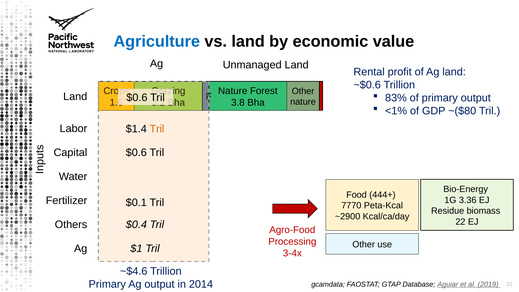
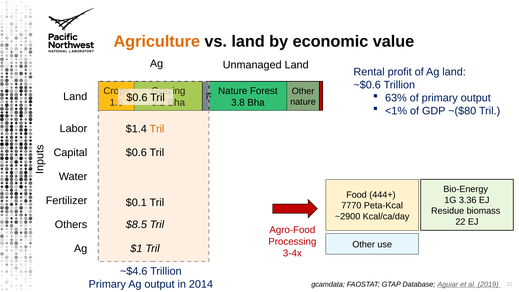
Agriculture colour: blue -> orange
83%: 83% -> 63%
$0.4: $0.4 -> $8.5
